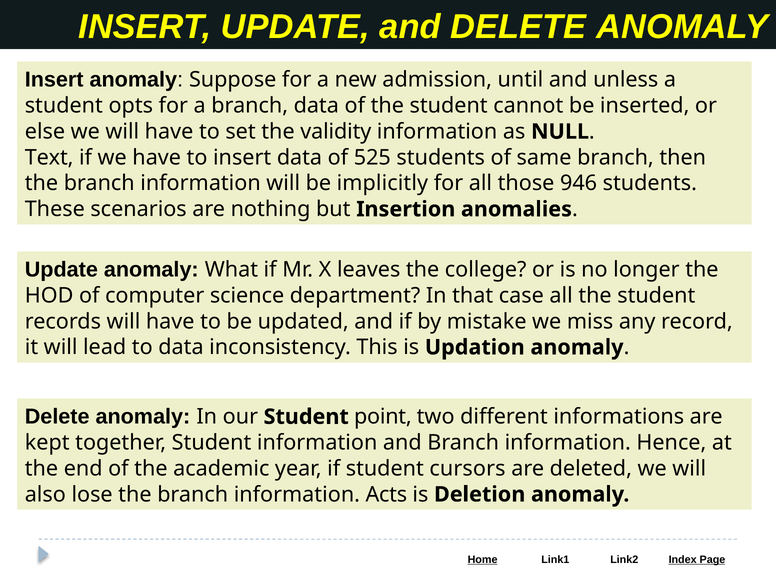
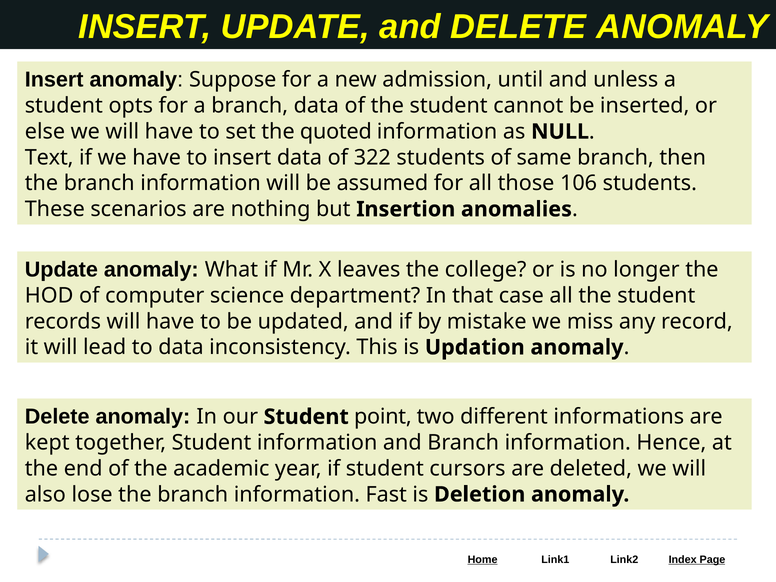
validity: validity -> quoted
525: 525 -> 322
implicitly: implicitly -> assumed
946: 946 -> 106
Acts: Acts -> Fast
